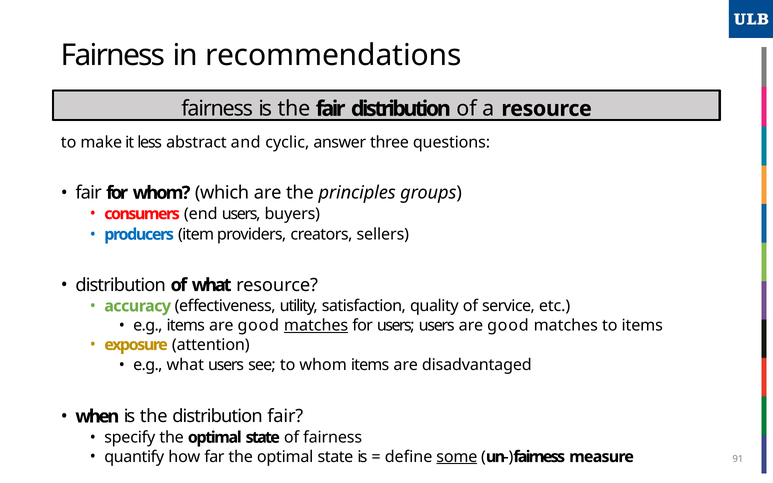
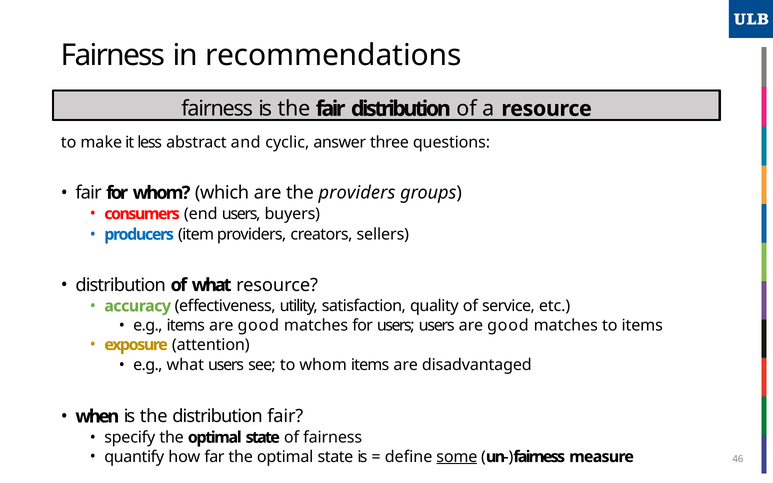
the principles: principles -> providers
matches at (316, 325) underline: present -> none
91: 91 -> 46
